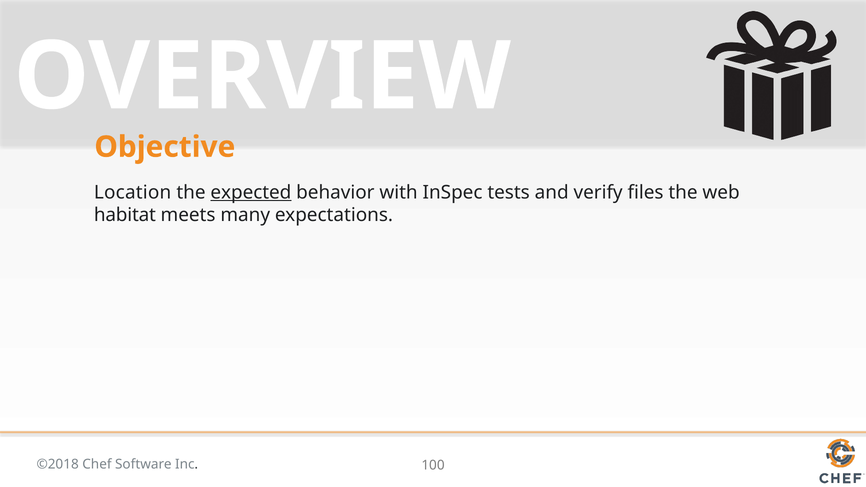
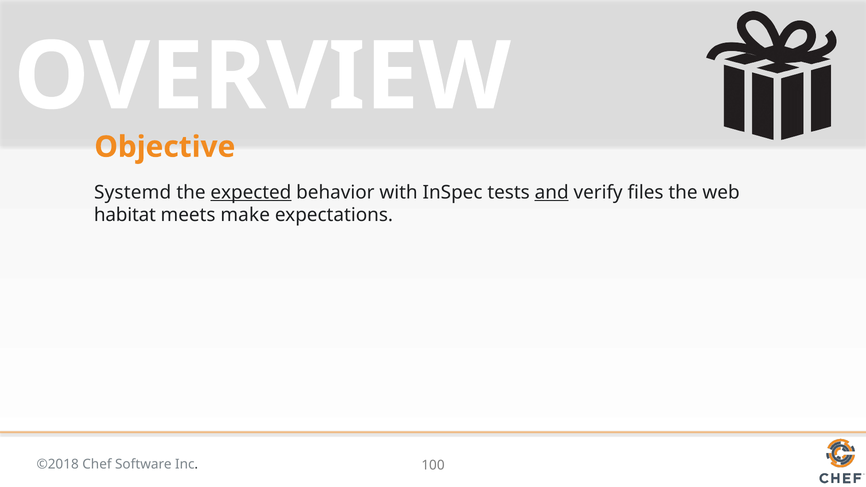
Location: Location -> Systemd
and underline: none -> present
many: many -> make
